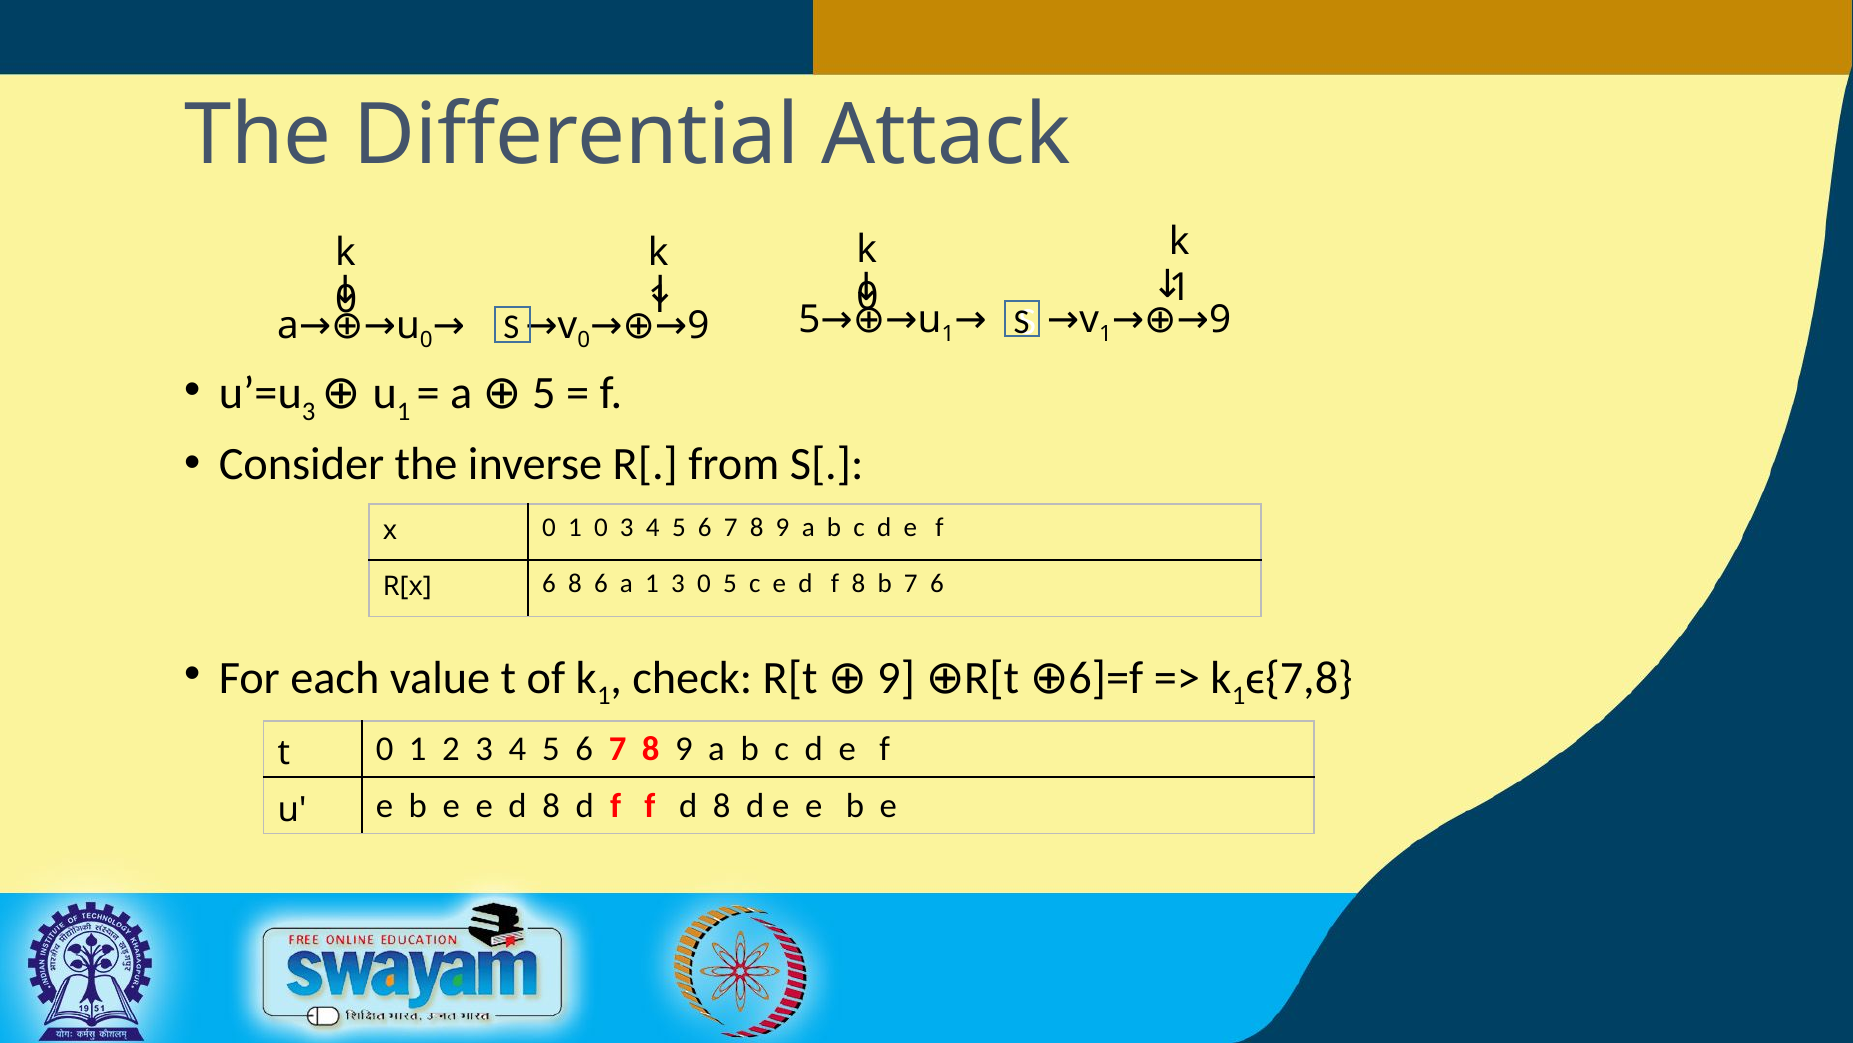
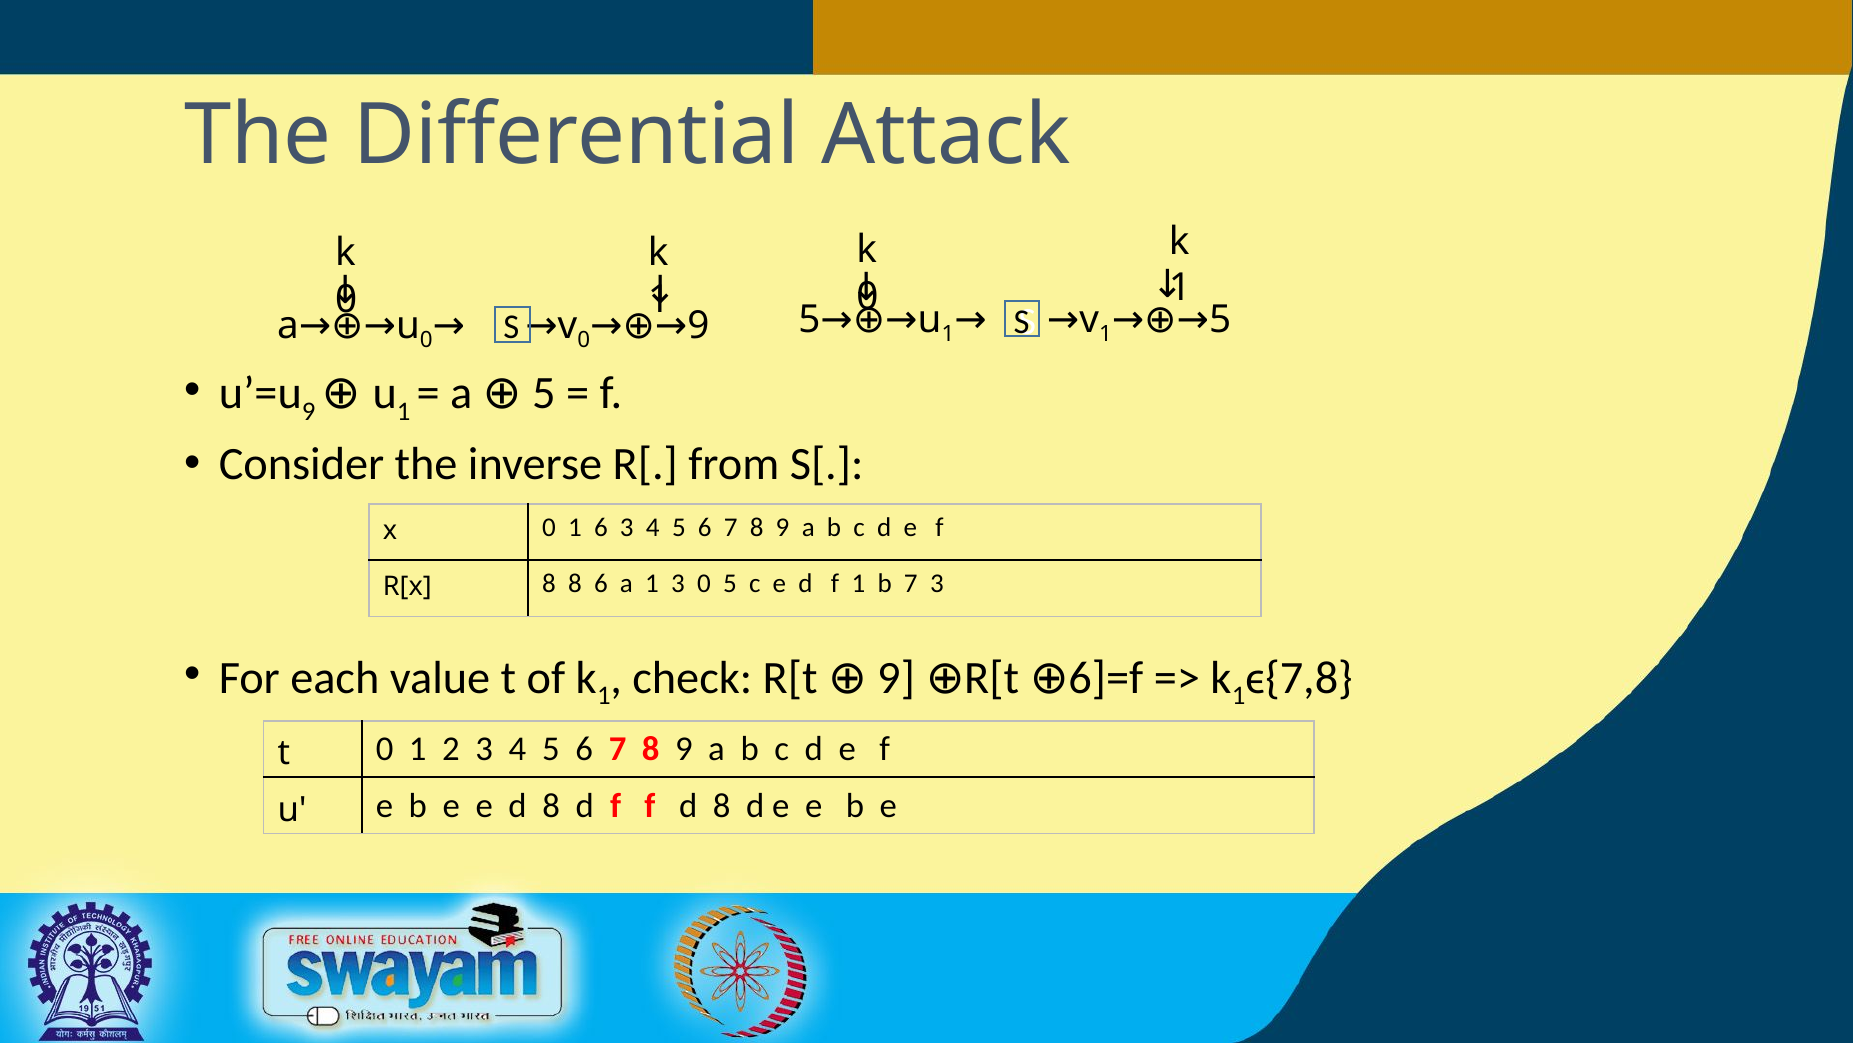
1 9: 9 -> 5
3 at (309, 411): 3 -> 9
1 0: 0 -> 6
R[x 6: 6 -> 8
f 8: 8 -> 1
7 6: 6 -> 3
